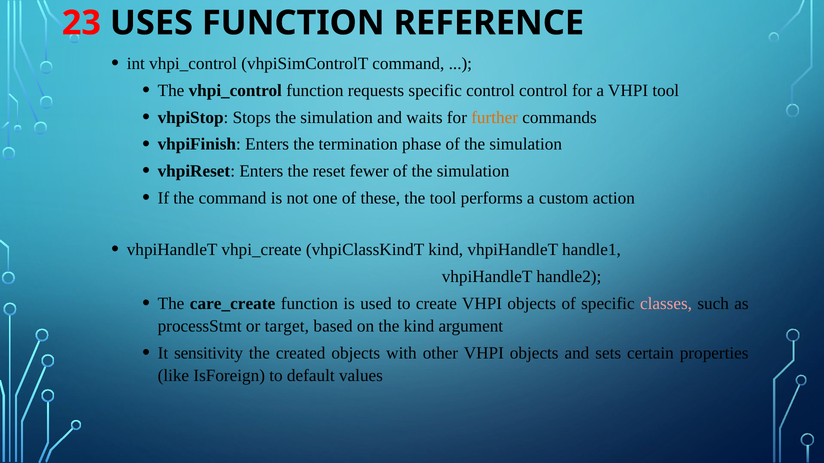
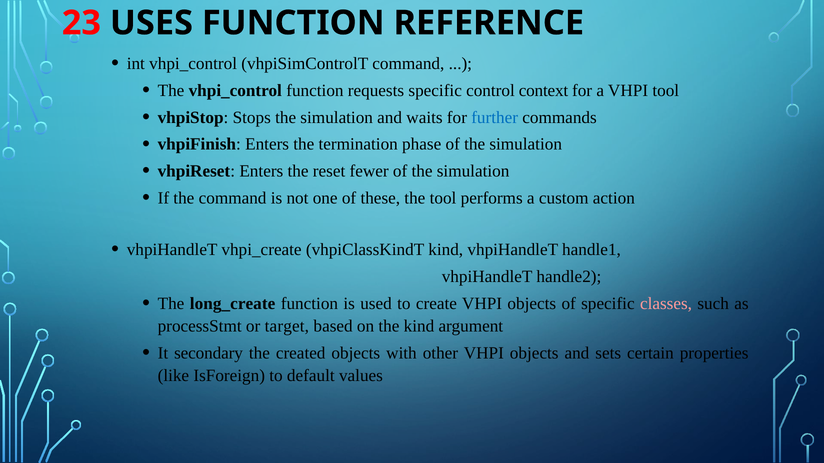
control control: control -> context
further colour: orange -> blue
care_create: care_create -> long_create
sensitivity: sensitivity -> secondary
